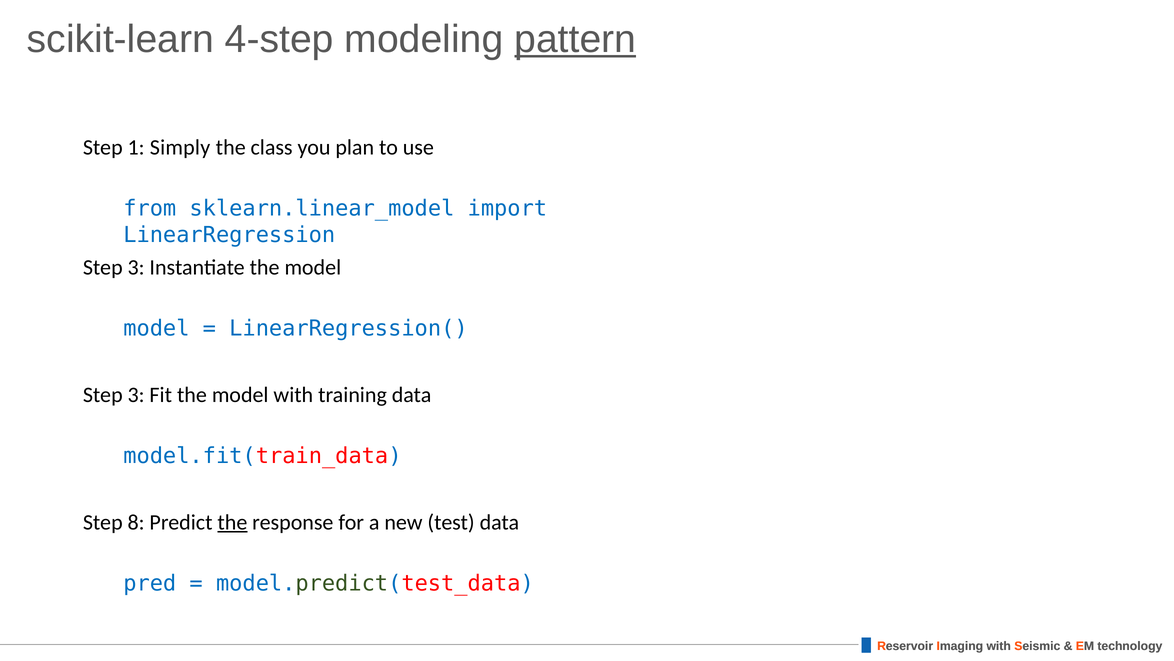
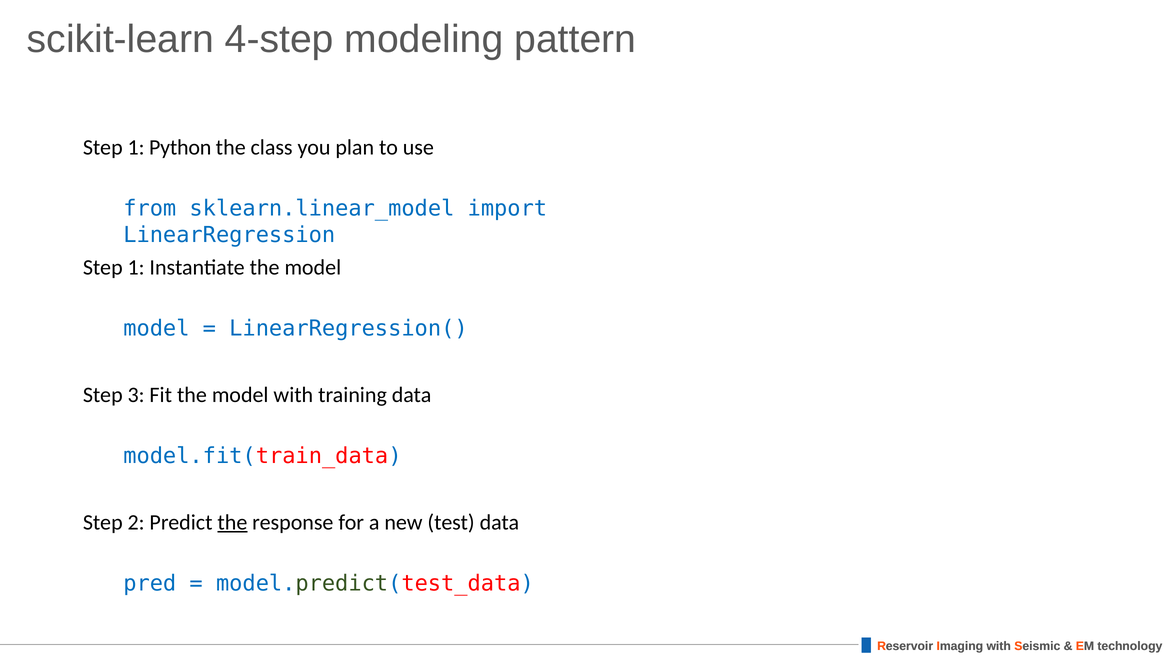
pattern underline: present -> none
Simply: Simply -> Python
3 at (136, 267): 3 -> 1
8: 8 -> 2
